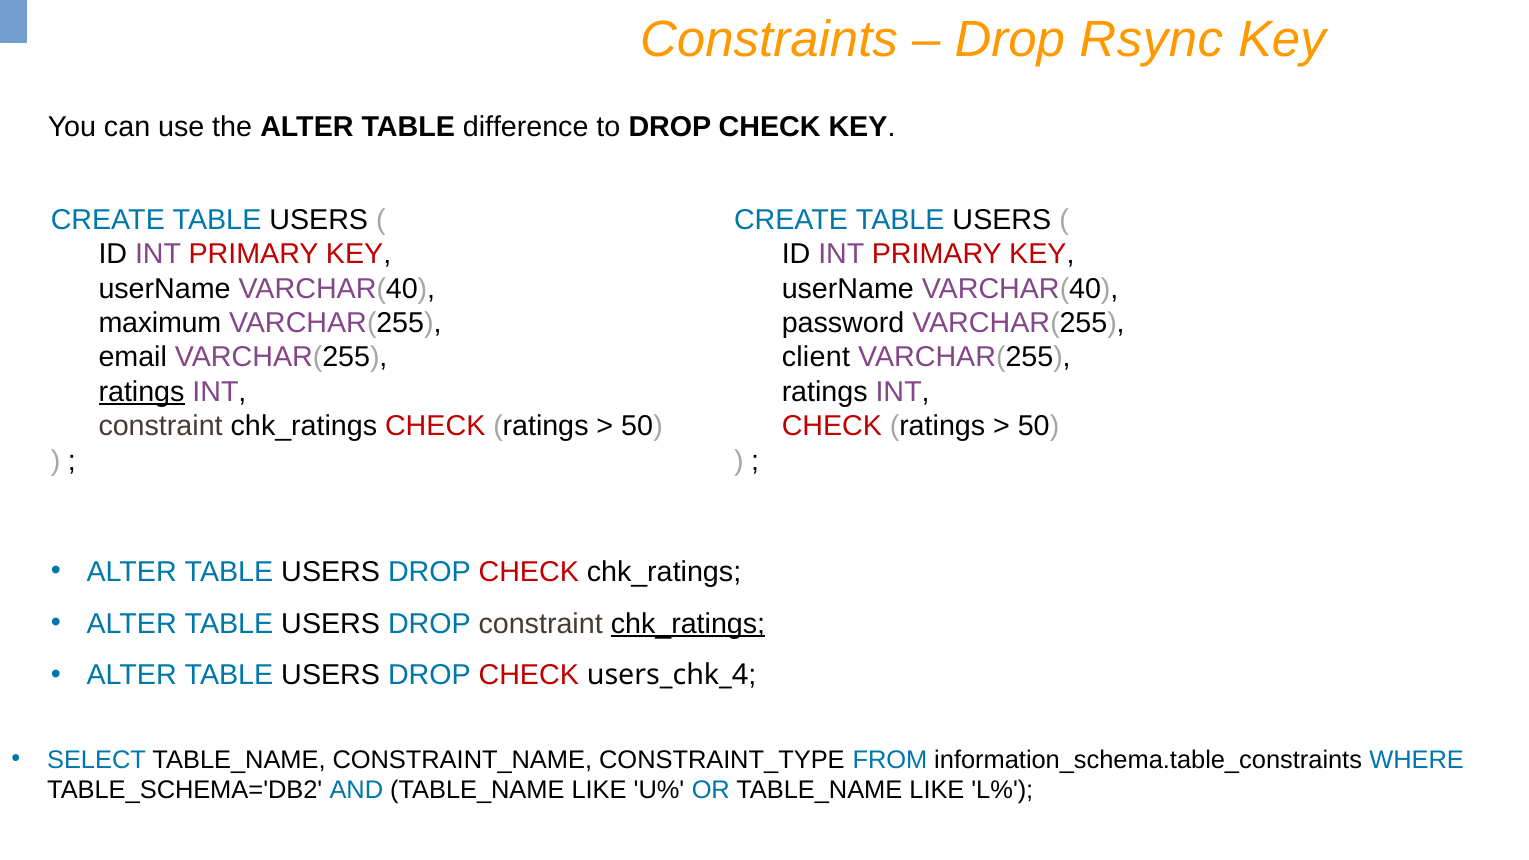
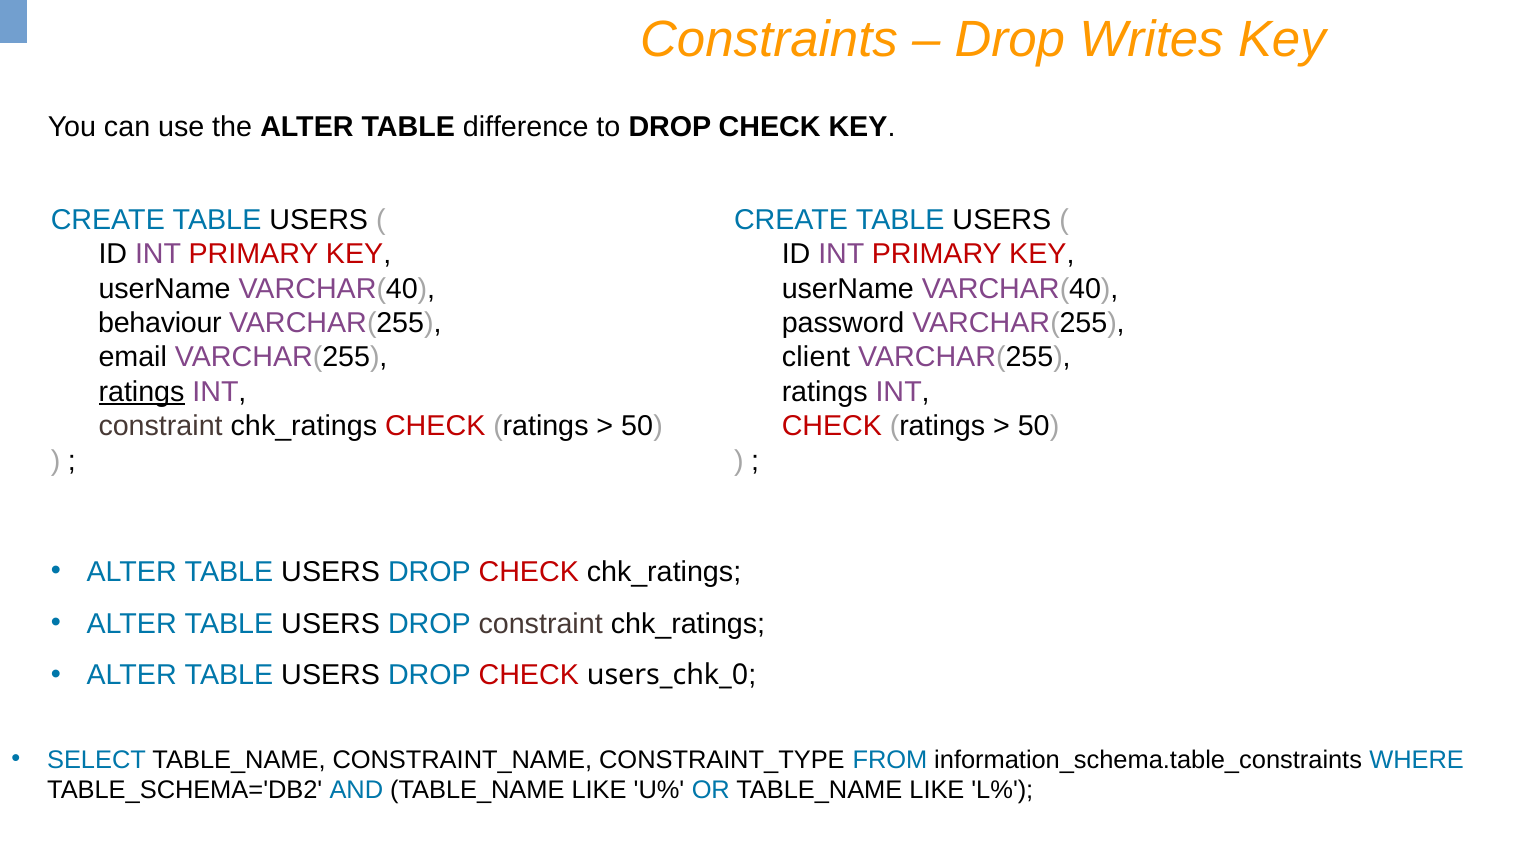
Rsync: Rsync -> Writes
maximum: maximum -> behaviour
chk_ratings at (688, 624) underline: present -> none
users_chk_4: users_chk_4 -> users_chk_0
